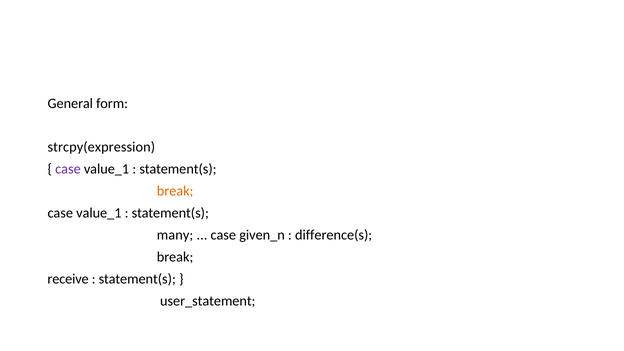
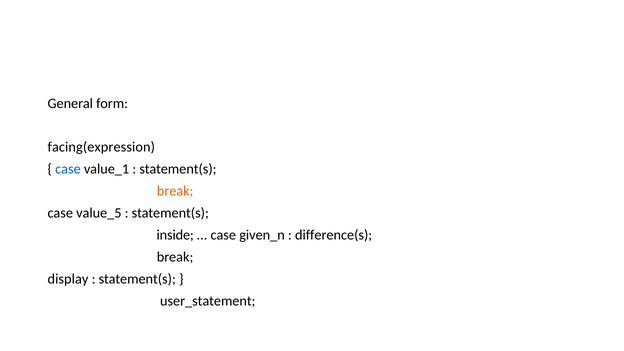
strcpy(expression: strcpy(expression -> facing(expression
case at (68, 169) colour: purple -> blue
value_1 at (99, 213): value_1 -> value_5
many: many -> inside
receive: receive -> display
